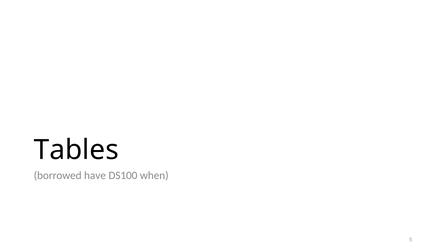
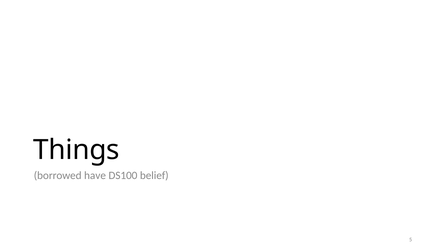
Tables: Tables -> Things
when: when -> belief
